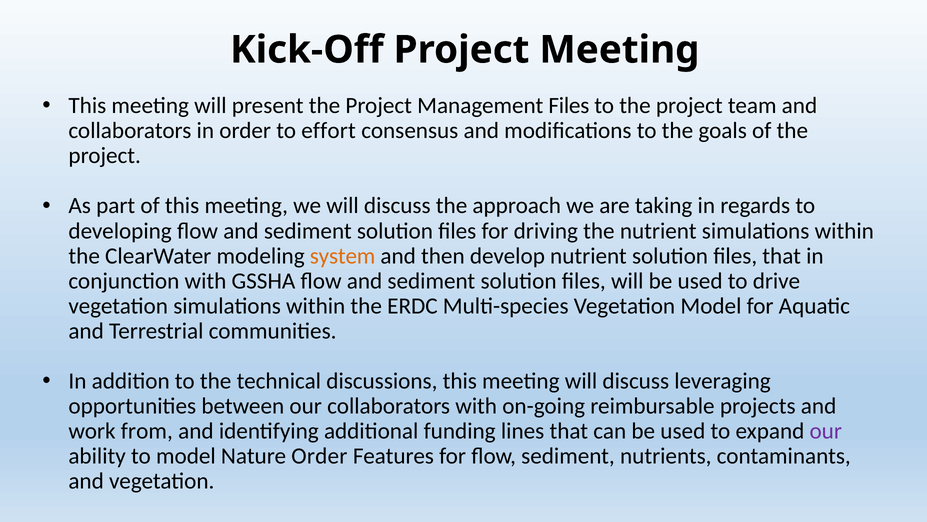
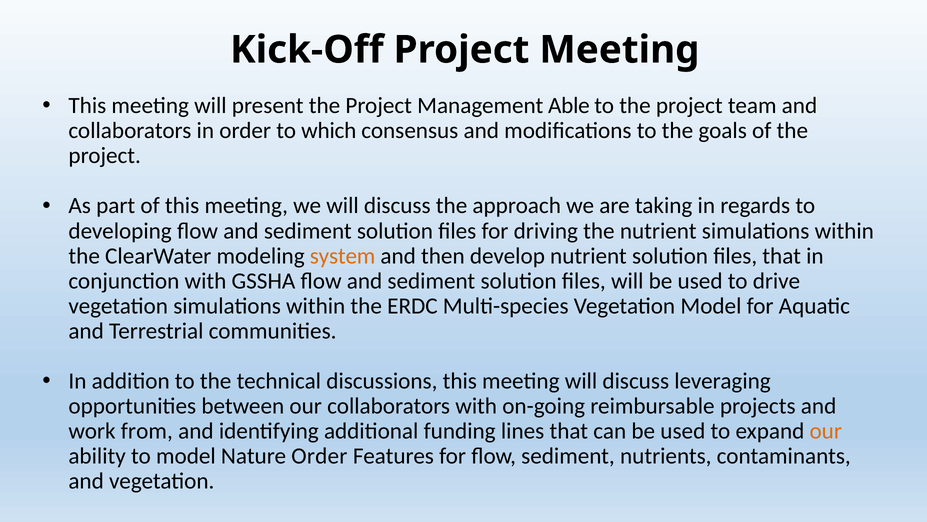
Management Files: Files -> Able
effort: effort -> which
our at (826, 431) colour: purple -> orange
